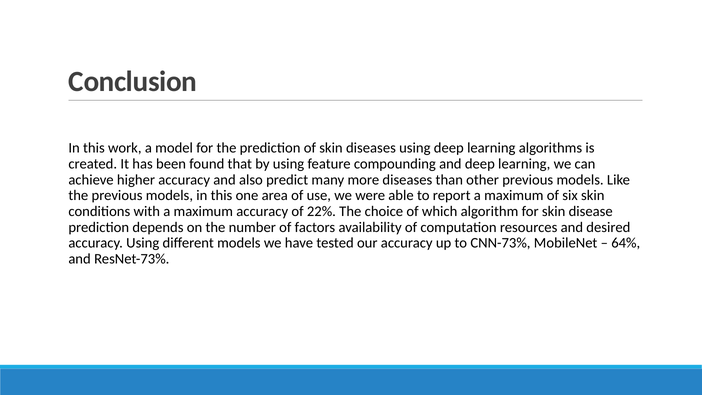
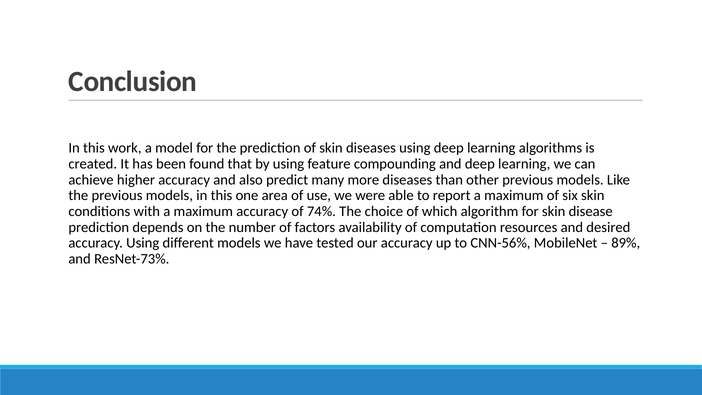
22%: 22% -> 74%
CNN-73%: CNN-73% -> CNN-56%
64%: 64% -> 89%
